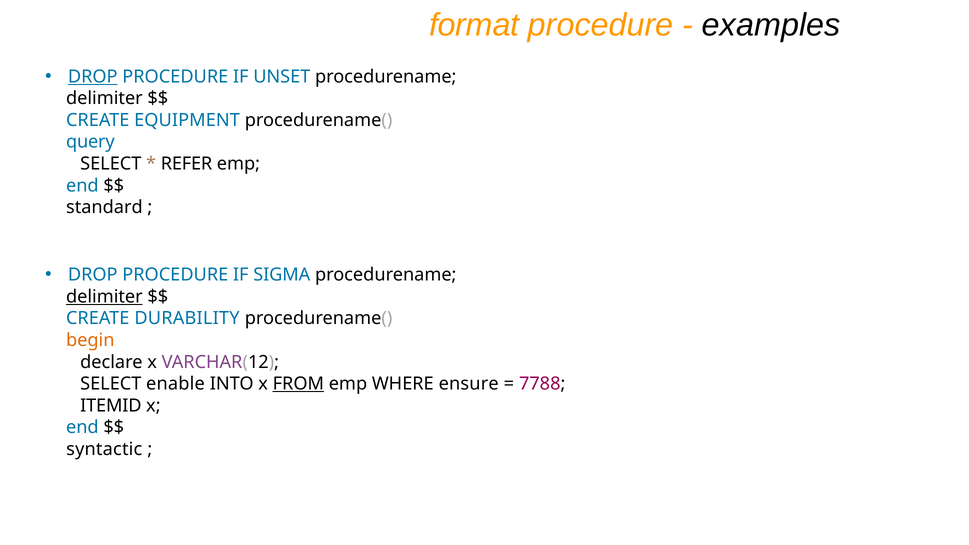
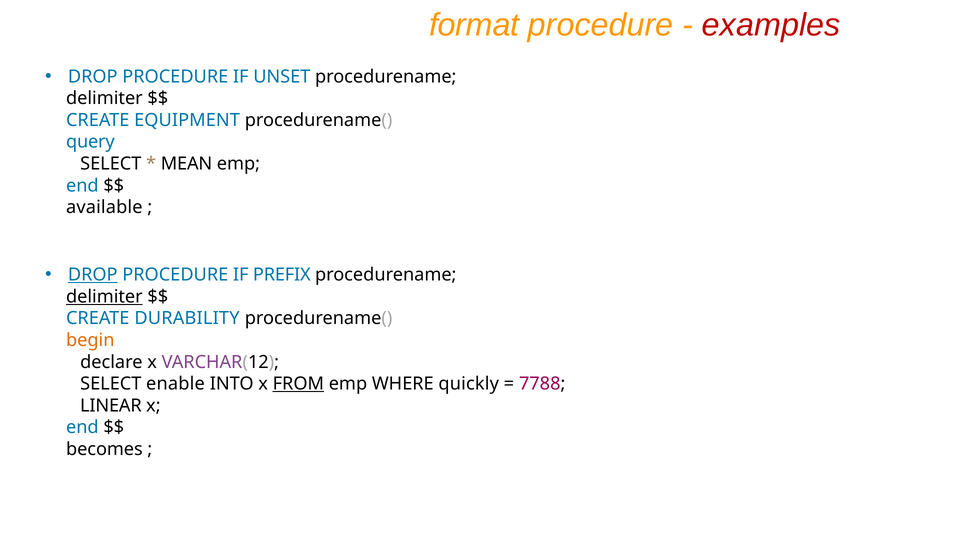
examples colour: black -> red
DROP at (93, 77) underline: present -> none
REFER: REFER -> MEAN
standard: standard -> available
DROP at (93, 275) underline: none -> present
SIGMA: SIGMA -> PREFIX
ensure: ensure -> quickly
ITEMID: ITEMID -> LINEAR
syntactic: syntactic -> becomes
